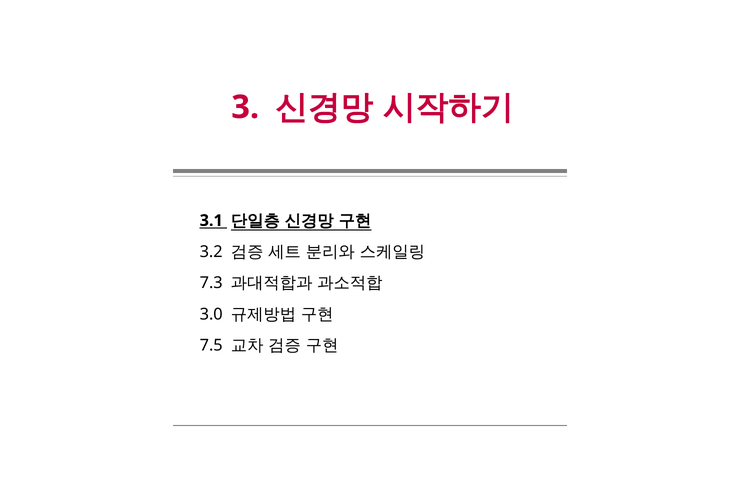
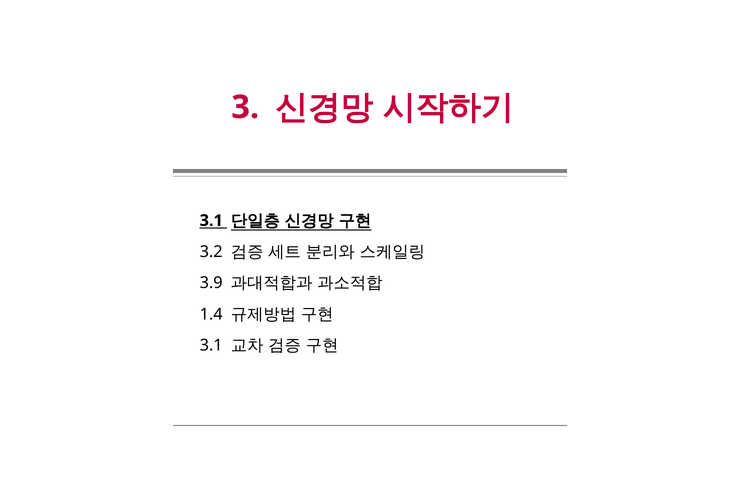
7.3: 7.3 -> 3.9
3.0: 3.0 -> 1.4
7.5 at (211, 345): 7.5 -> 3.1
